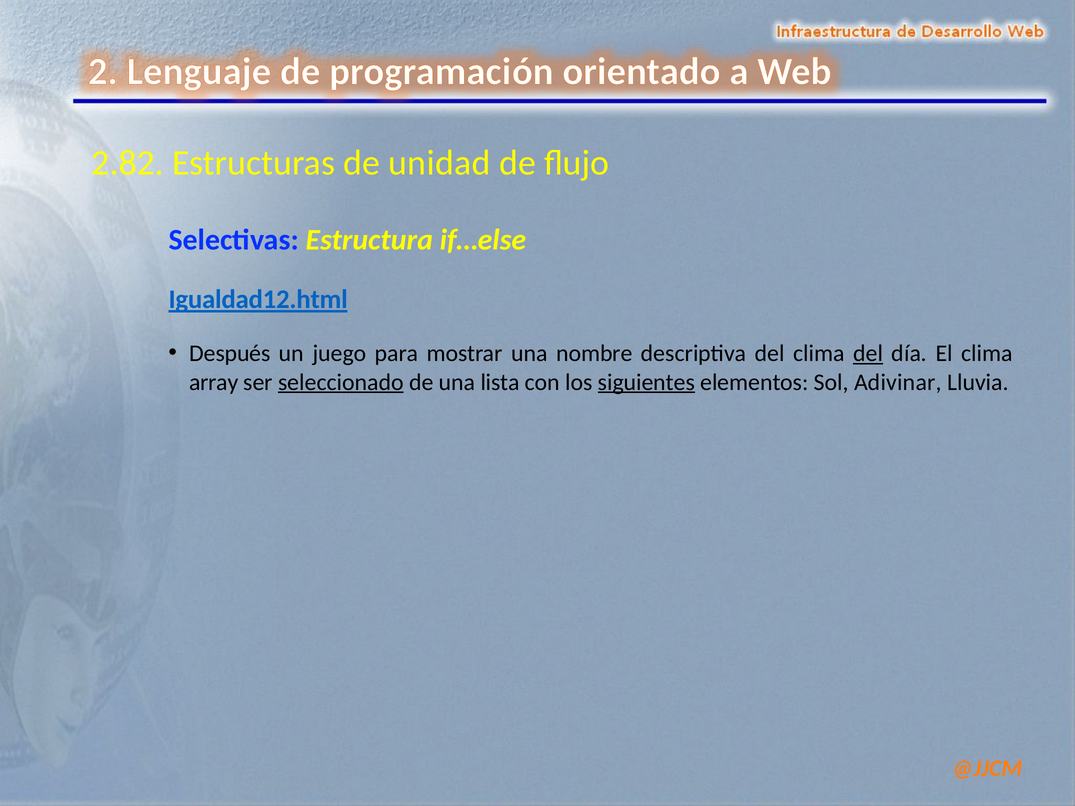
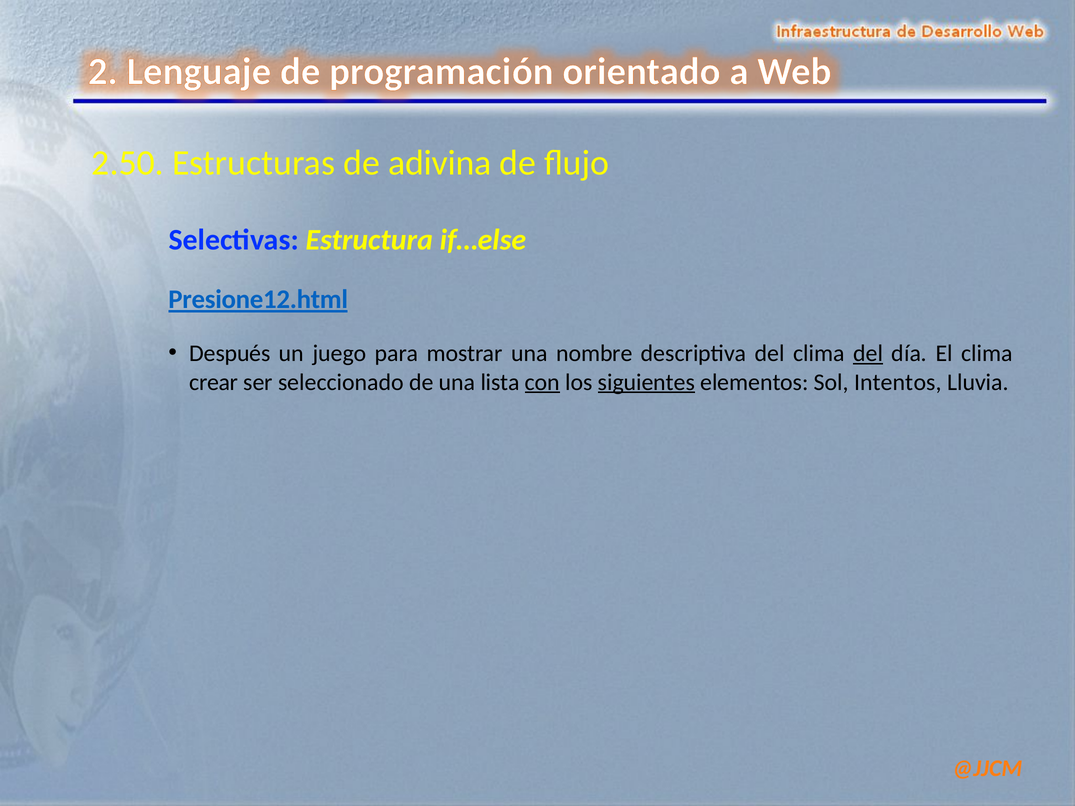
2.82: 2.82 -> 2.50
unidad: unidad -> adivina
Igualdad12.html: Igualdad12.html -> Presione12.html
array: array -> crear
seleccionado underline: present -> none
con underline: none -> present
Adivinar: Adivinar -> Intentos
